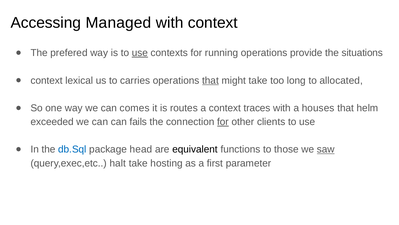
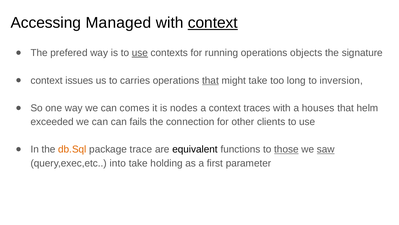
context at (213, 23) underline: none -> present
provide: provide -> objects
situations: situations -> signature
lexical: lexical -> issues
allocated: allocated -> inversion
routes: routes -> nodes
for at (223, 122) underline: present -> none
db.Sql colour: blue -> orange
head: head -> trace
those underline: none -> present
halt: halt -> into
hosting: hosting -> holding
